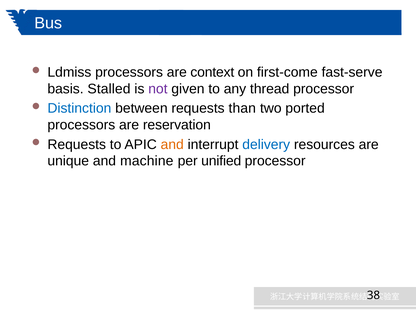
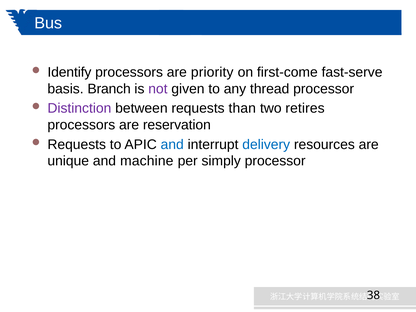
Ldmiss: Ldmiss -> Identify
context: context -> priority
Stalled: Stalled -> Branch
Distinction colour: blue -> purple
ported: ported -> retires
and at (172, 144) colour: orange -> blue
unified: unified -> simply
